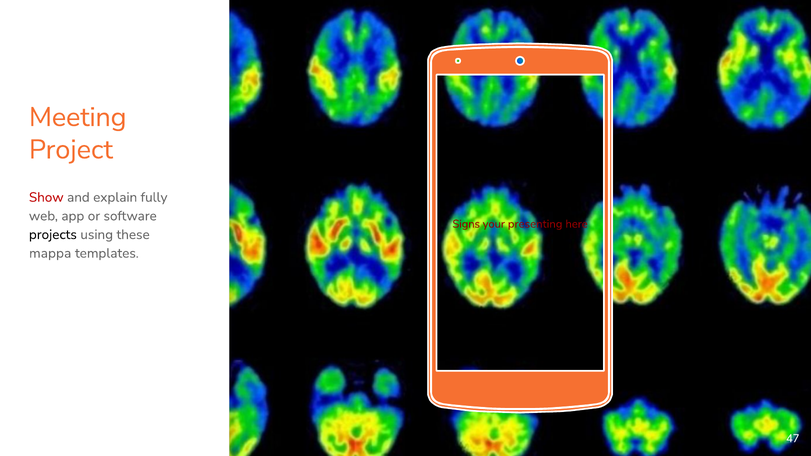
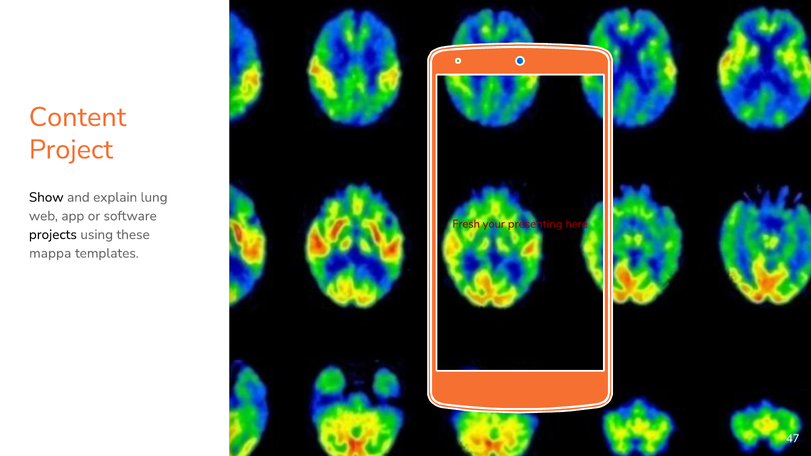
Meeting: Meeting -> Content
Show colour: red -> black
fully: fully -> lung
Signs: Signs -> Fresh
